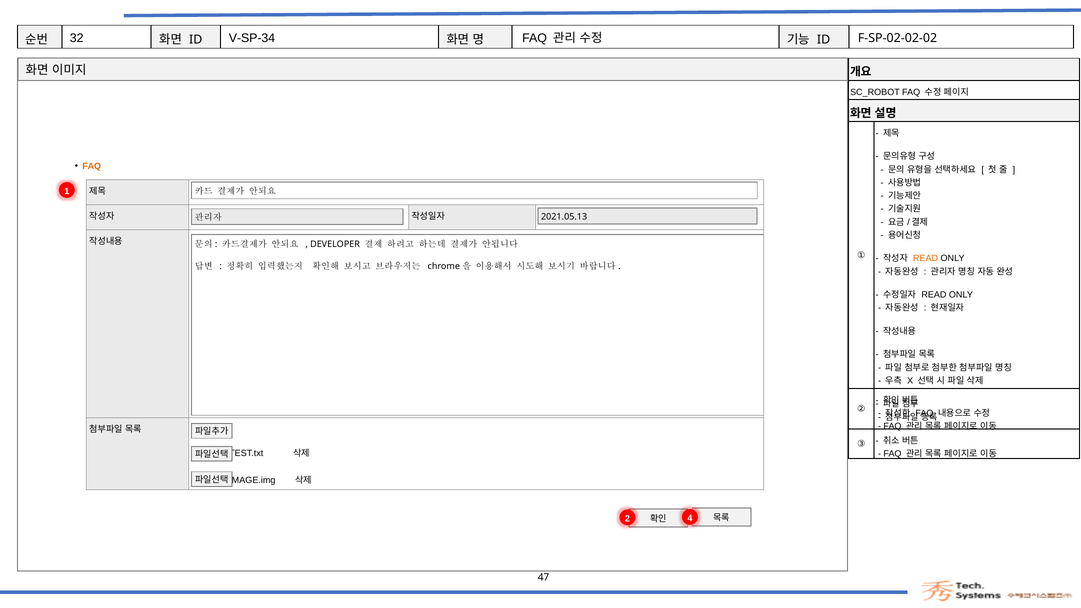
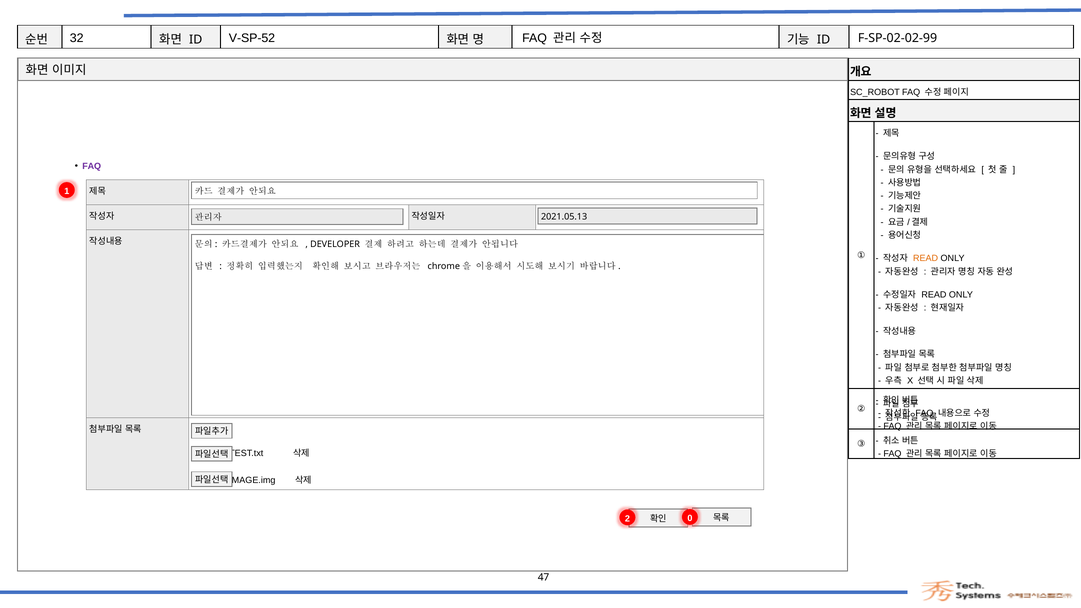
V-SP-34: V-SP-34 -> V-SP-52
F-SP-02-02-02: F-SP-02-02-02 -> F-SP-02-02-99
FAQ at (92, 166) colour: orange -> purple
4: 4 -> 0
